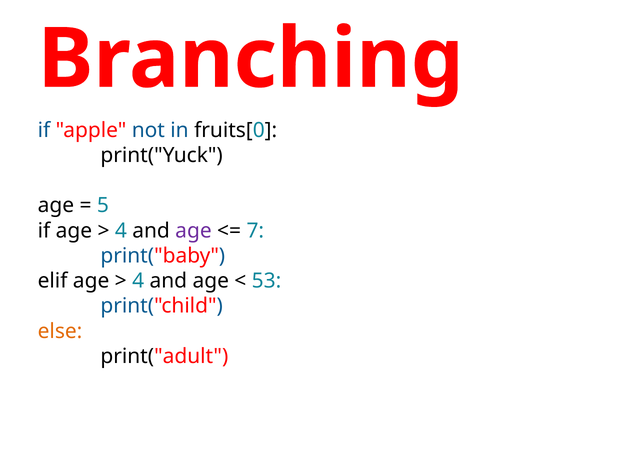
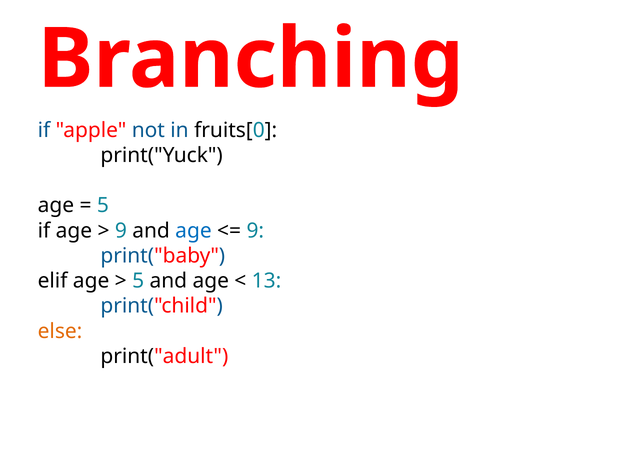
4 at (121, 231): 4 -> 9
age at (193, 231) colour: purple -> blue
7 at (255, 231): 7 -> 9
4 at (138, 281): 4 -> 5
53: 53 -> 13
